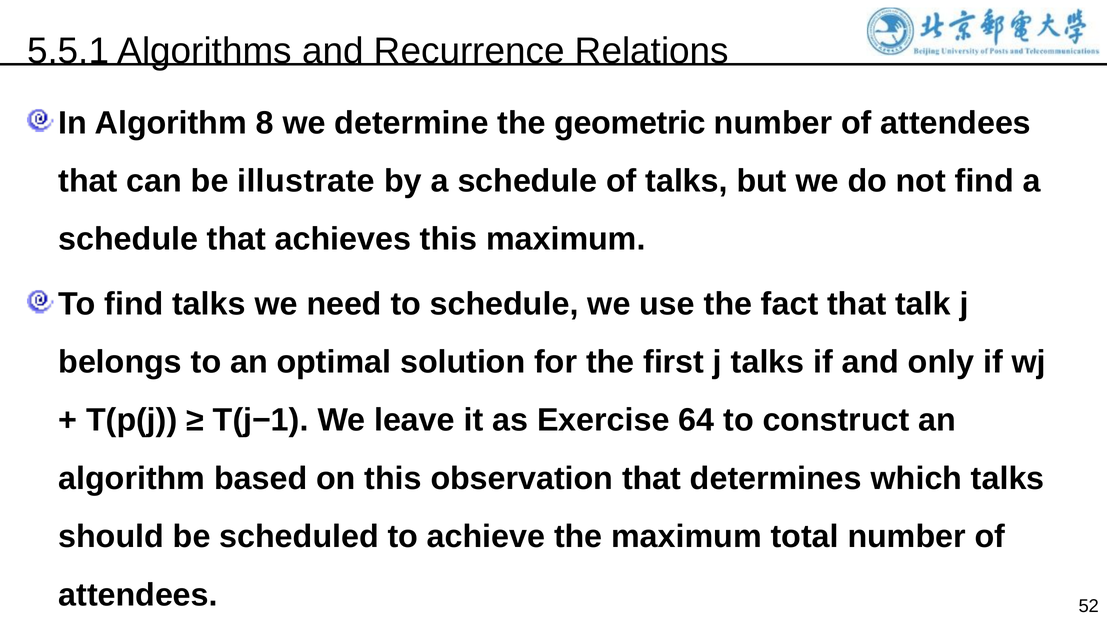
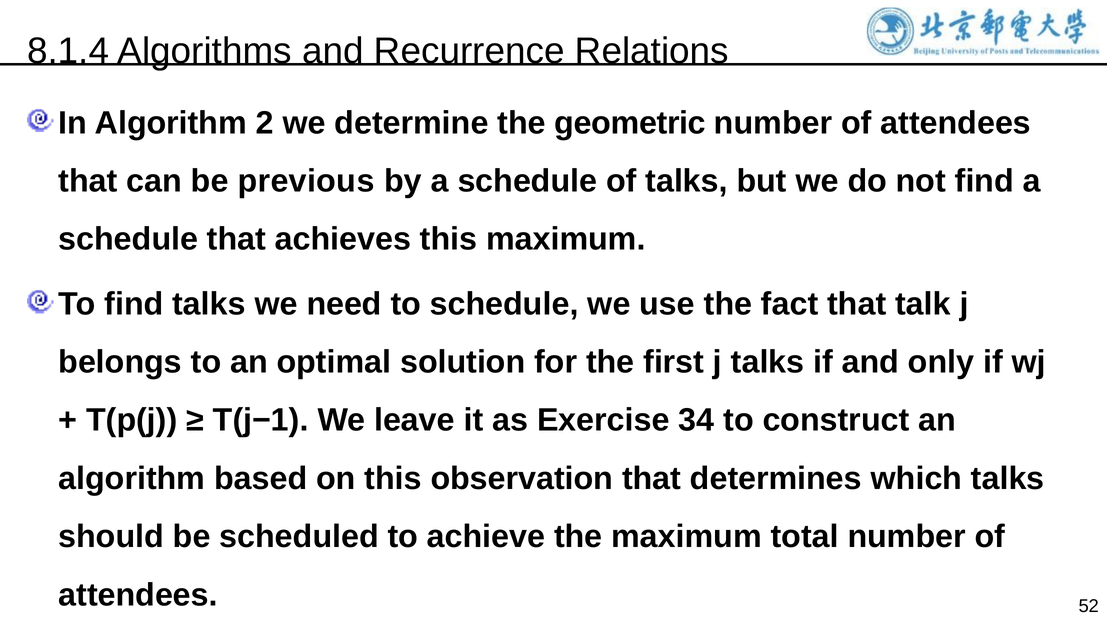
5.5.1: 5.5.1 -> 8.1.4
8: 8 -> 2
illustrate: illustrate -> previous
64: 64 -> 34
